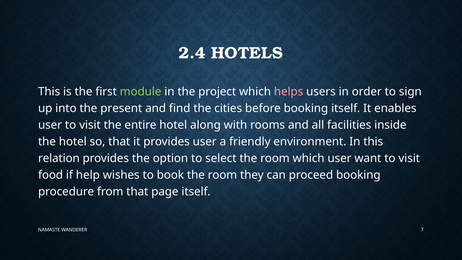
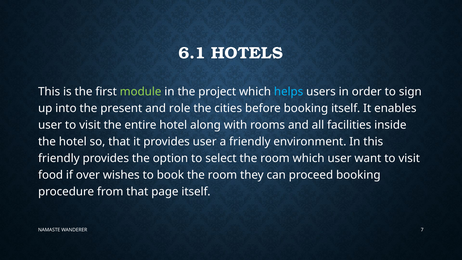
2.4: 2.4 -> 6.1
helps colour: pink -> light blue
find: find -> role
relation at (59, 158): relation -> friendly
help: help -> over
